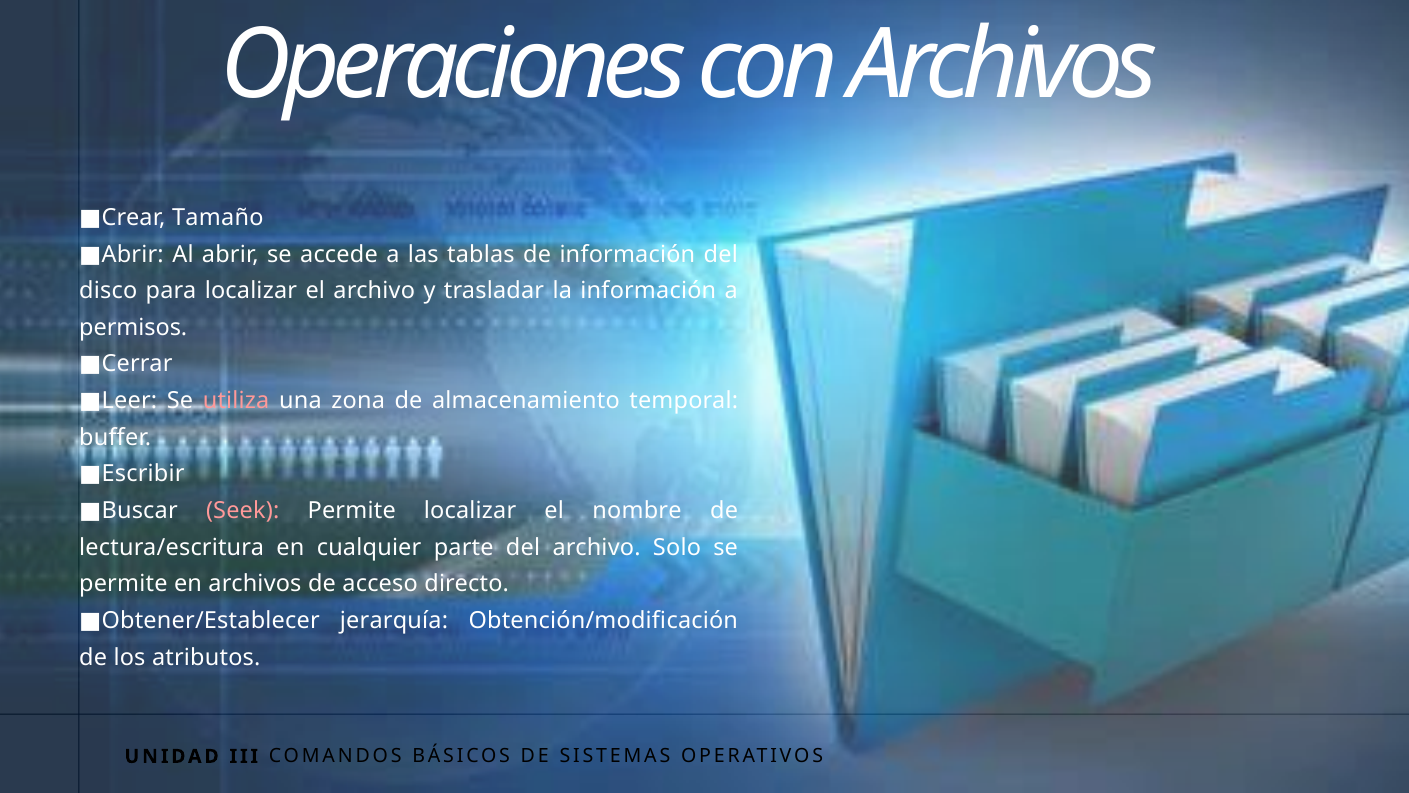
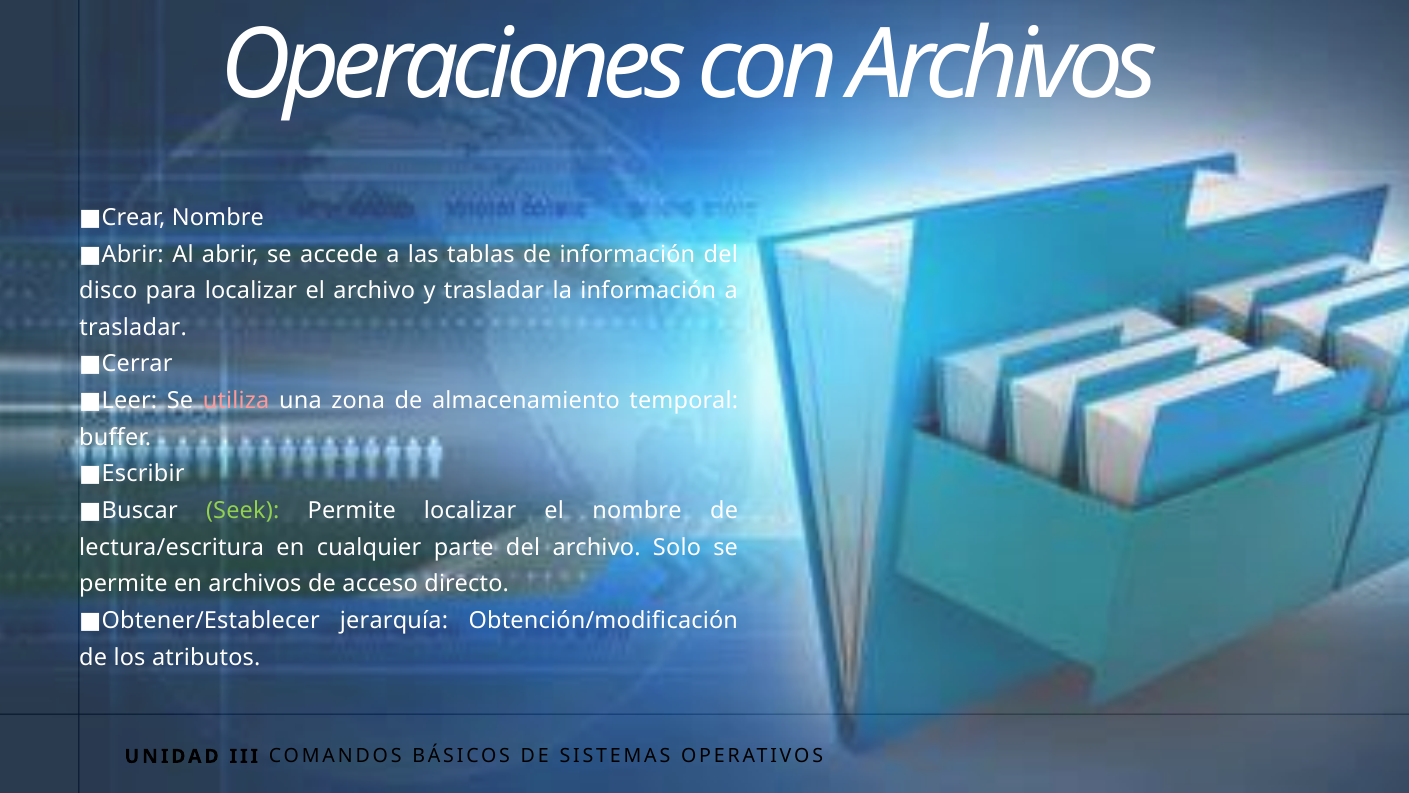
Tamaño at (218, 217): Tamaño -> Nombre
permisos at (133, 327): permisos -> trasladar
Seek colour: pink -> light green
